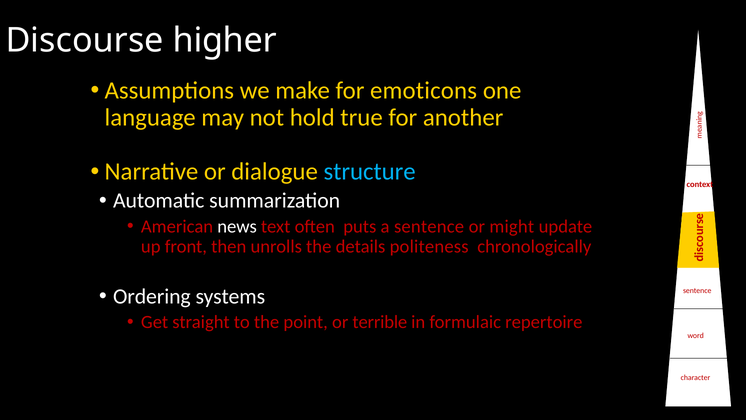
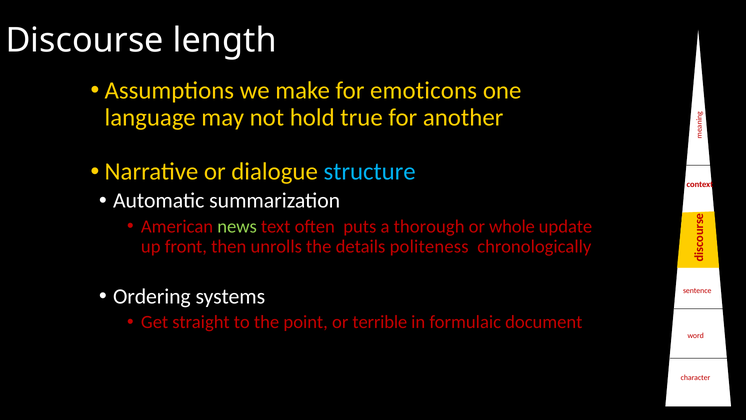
higher: higher -> length
news colour: white -> light green
a sentence: sentence -> thorough
might: might -> whole
repertoire: repertoire -> document
